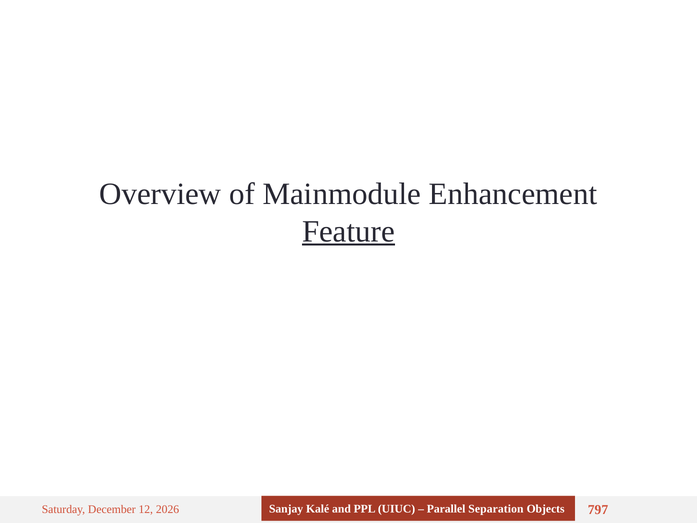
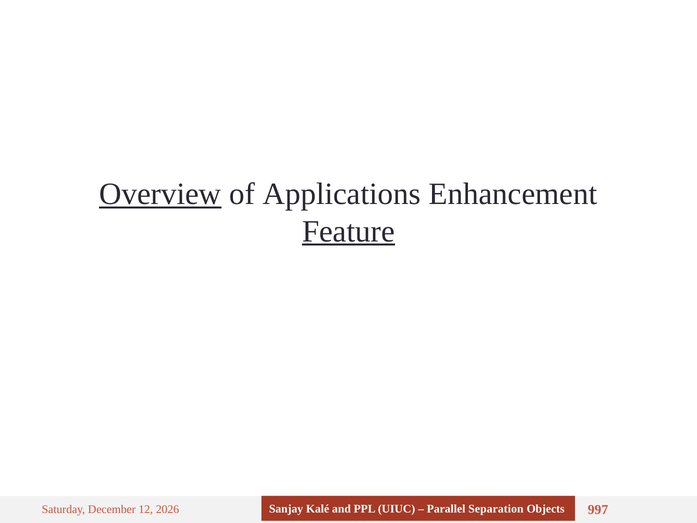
Overview underline: none -> present
Mainmodule: Mainmodule -> Applications
797: 797 -> 997
